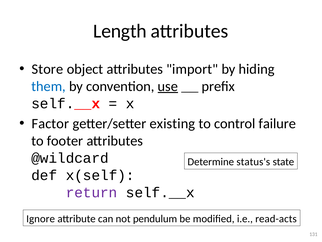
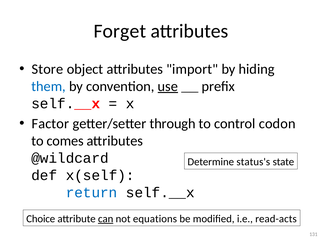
Length: Length -> Forget
existing: existing -> through
failure: failure -> codon
footer: footer -> comes
return colour: purple -> blue
Ignore: Ignore -> Choice
can underline: none -> present
pendulum: pendulum -> equations
